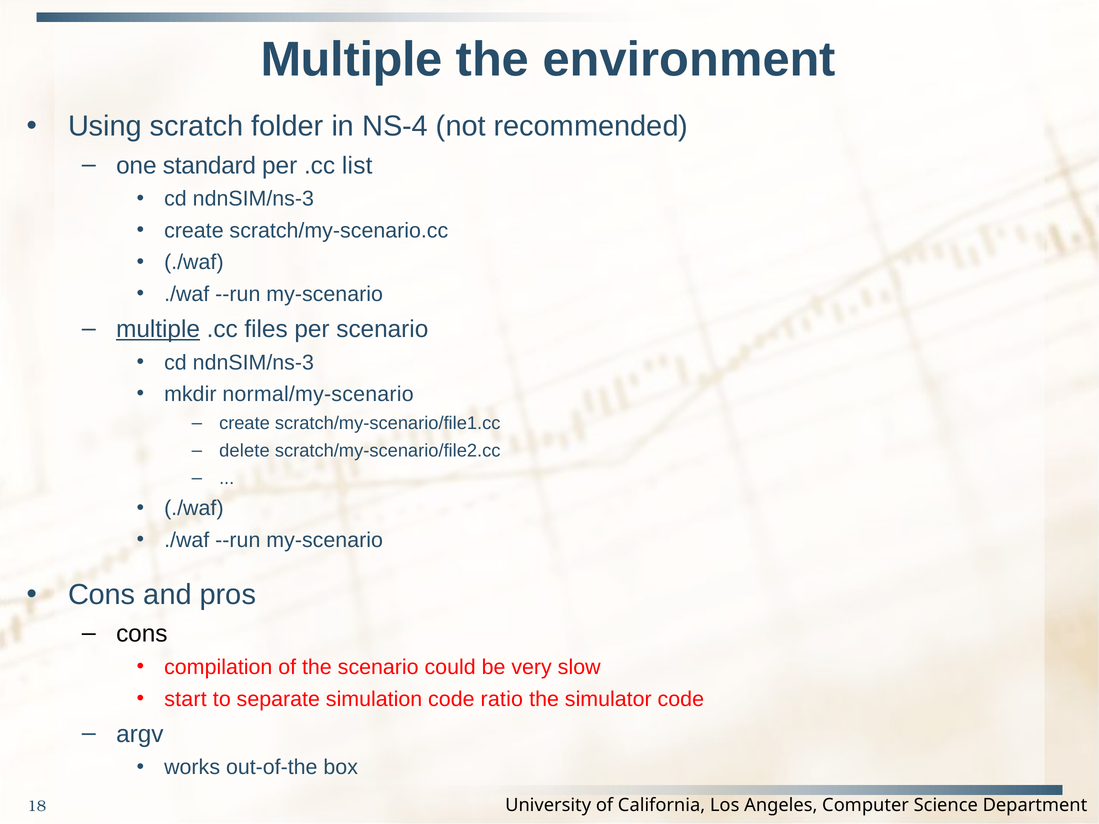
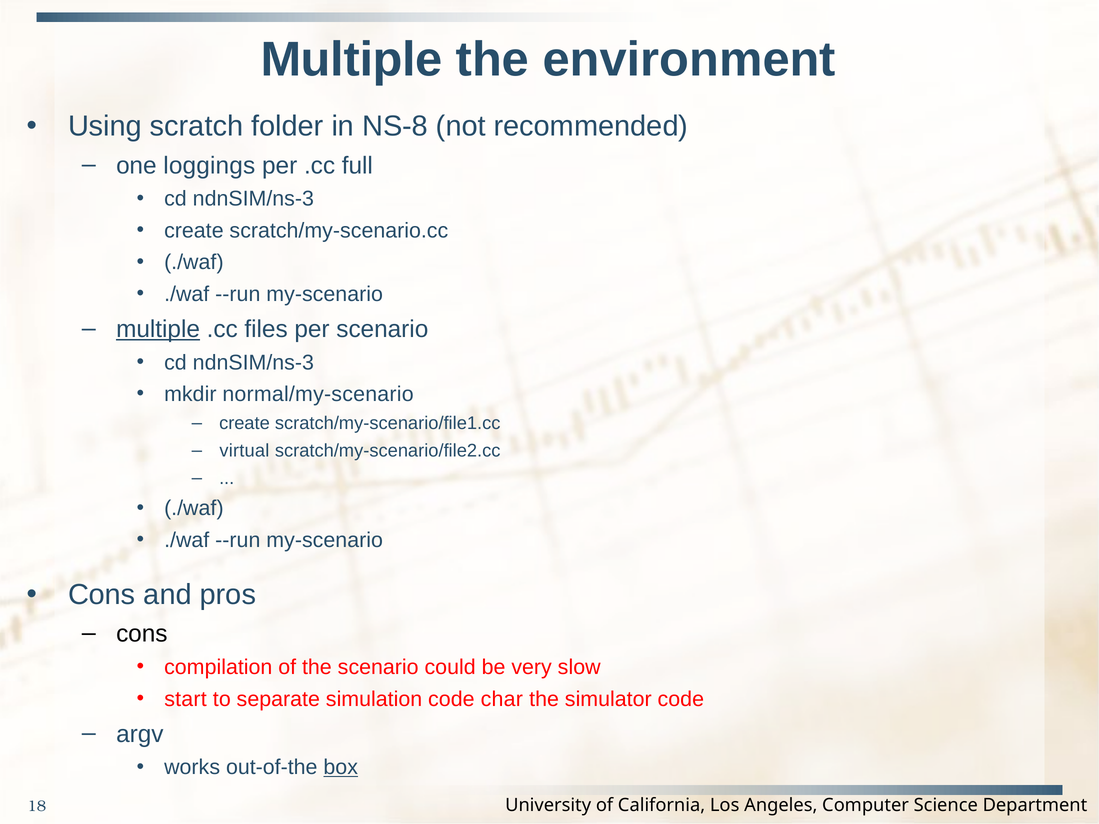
NS-4: NS-4 -> NS-8
standard: standard -> loggings
list: list -> full
delete: delete -> virtual
ratio: ratio -> char
box underline: none -> present
